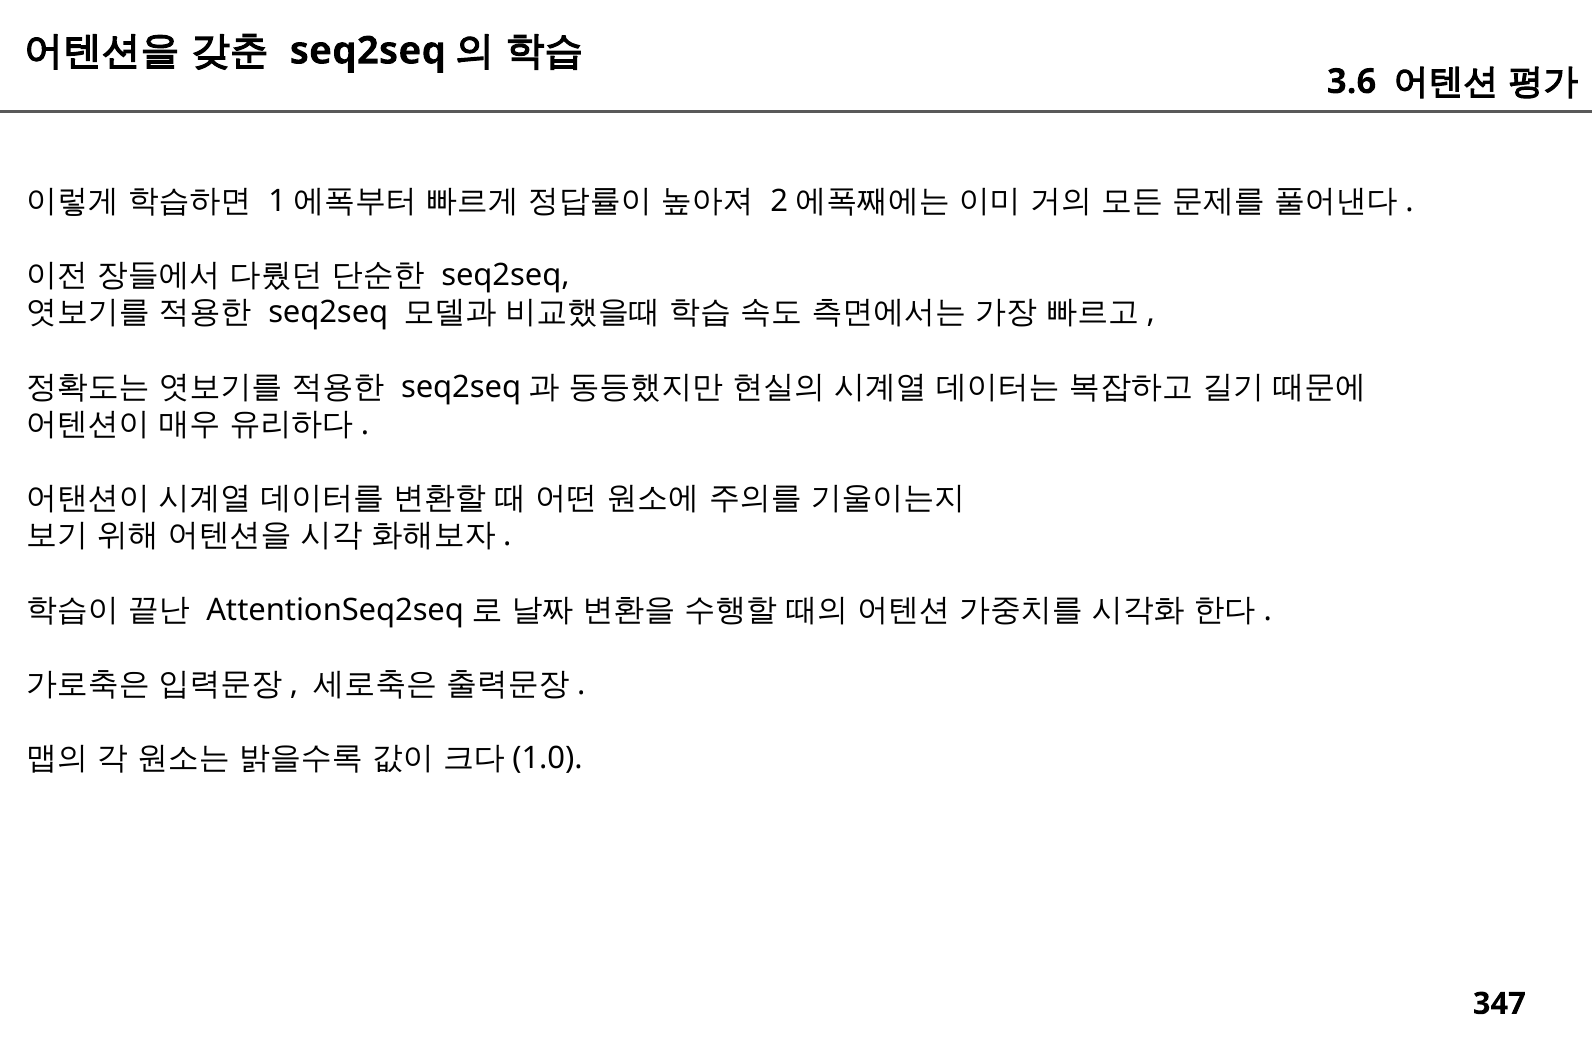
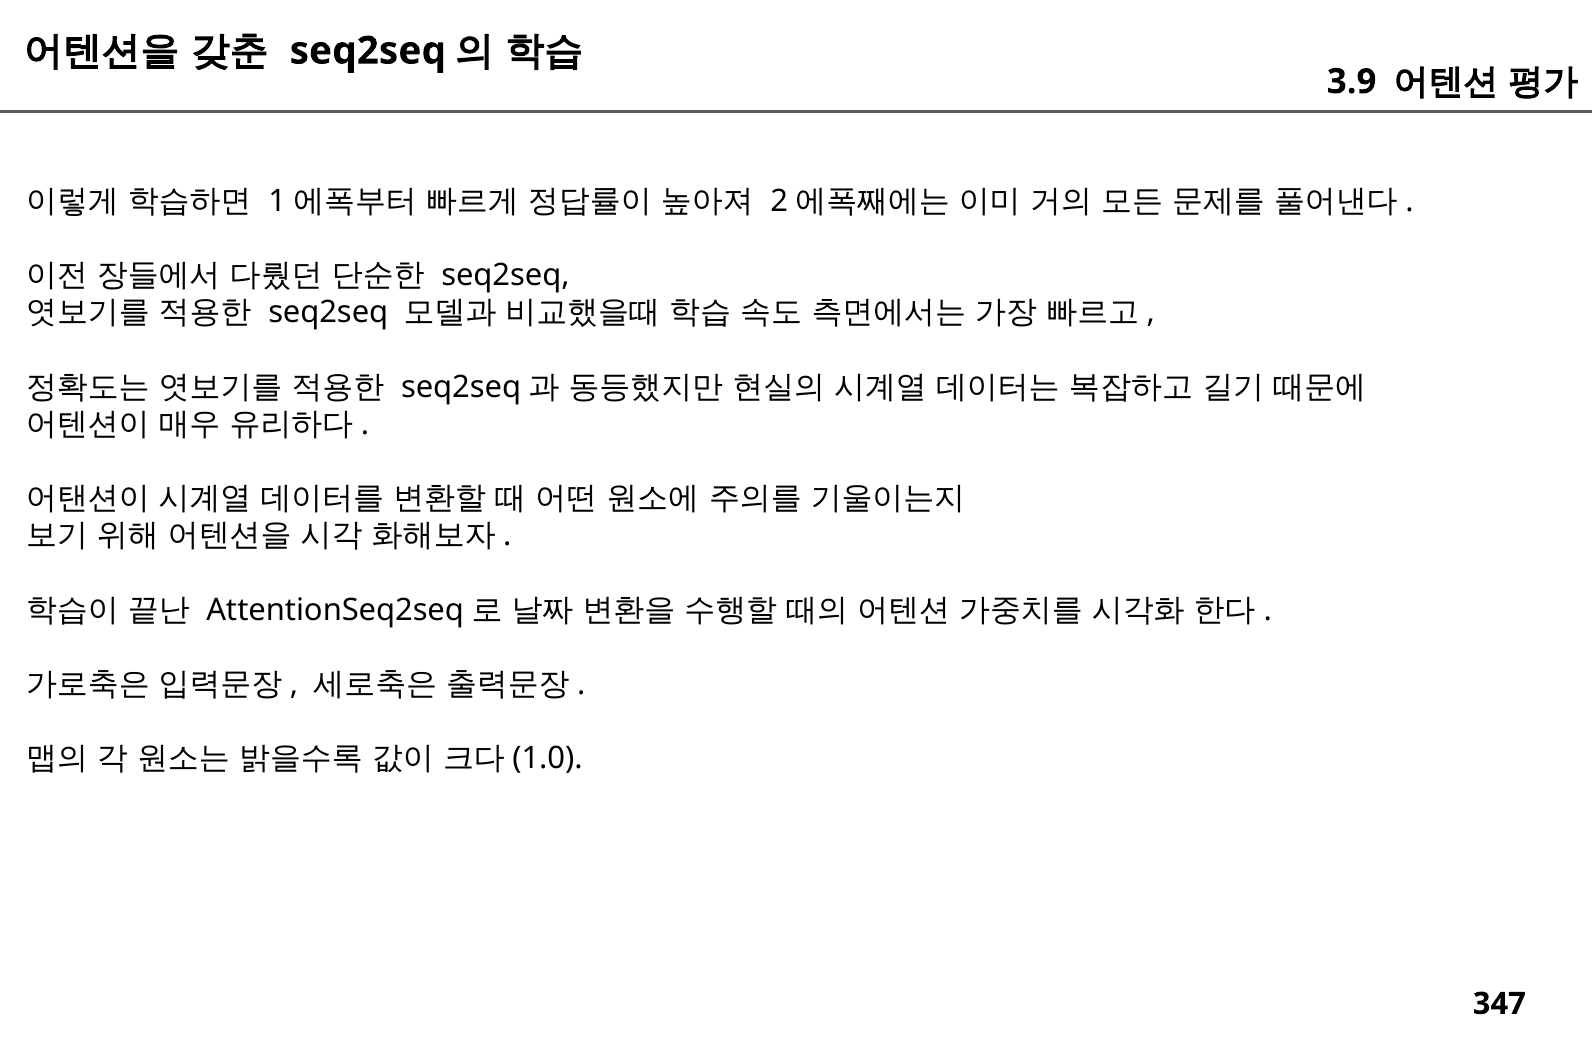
3.6: 3.6 -> 3.9
